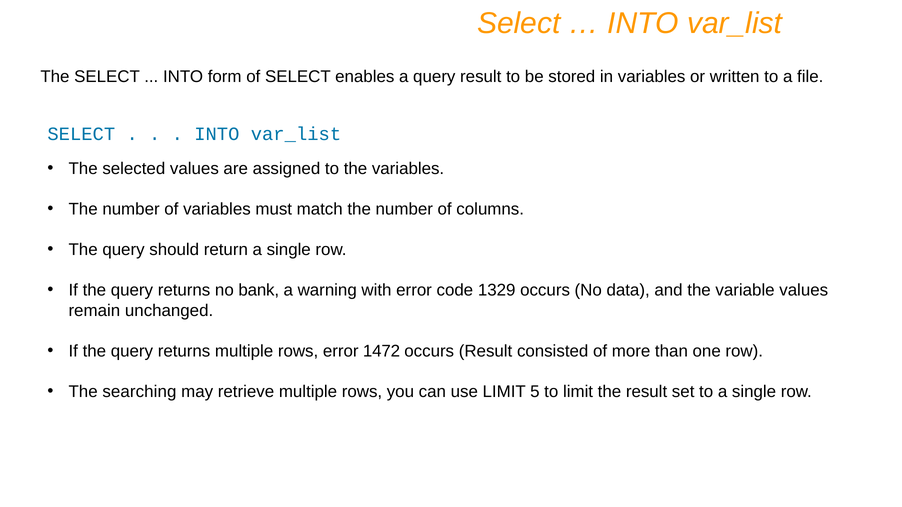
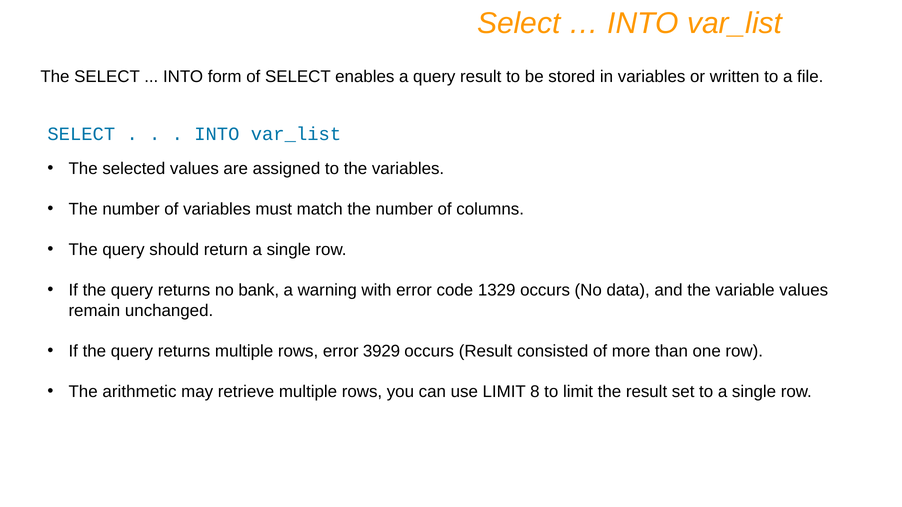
1472: 1472 -> 3929
searching: searching -> arithmetic
5: 5 -> 8
